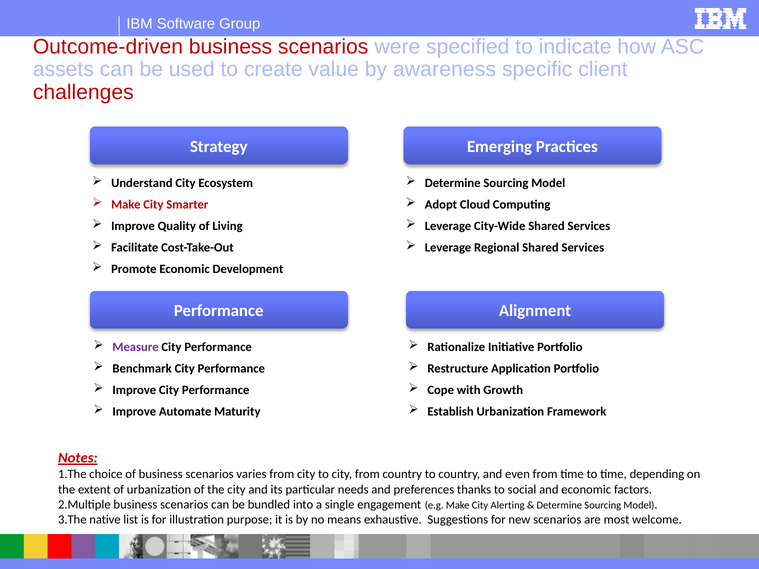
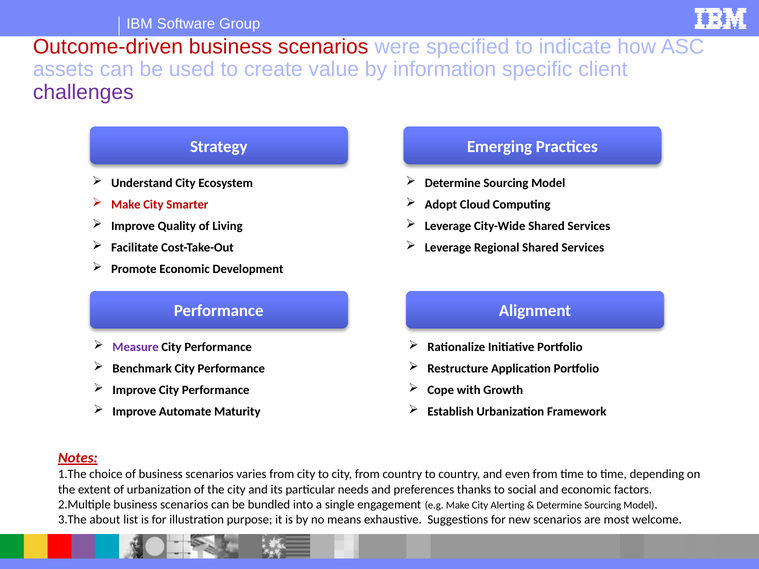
awareness: awareness -> information
challenges colour: red -> purple
native: native -> about
